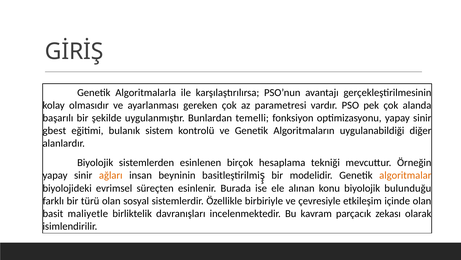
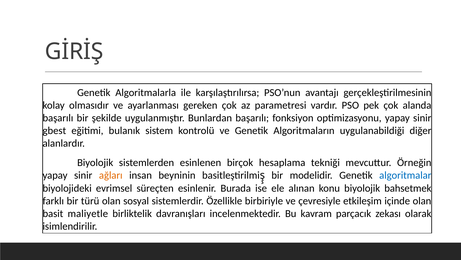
Bunlardan temelli: temelli -> başarılı
algoritmalar colour: orange -> blue
bulunduğu: bulunduğu -> bahsetmek
